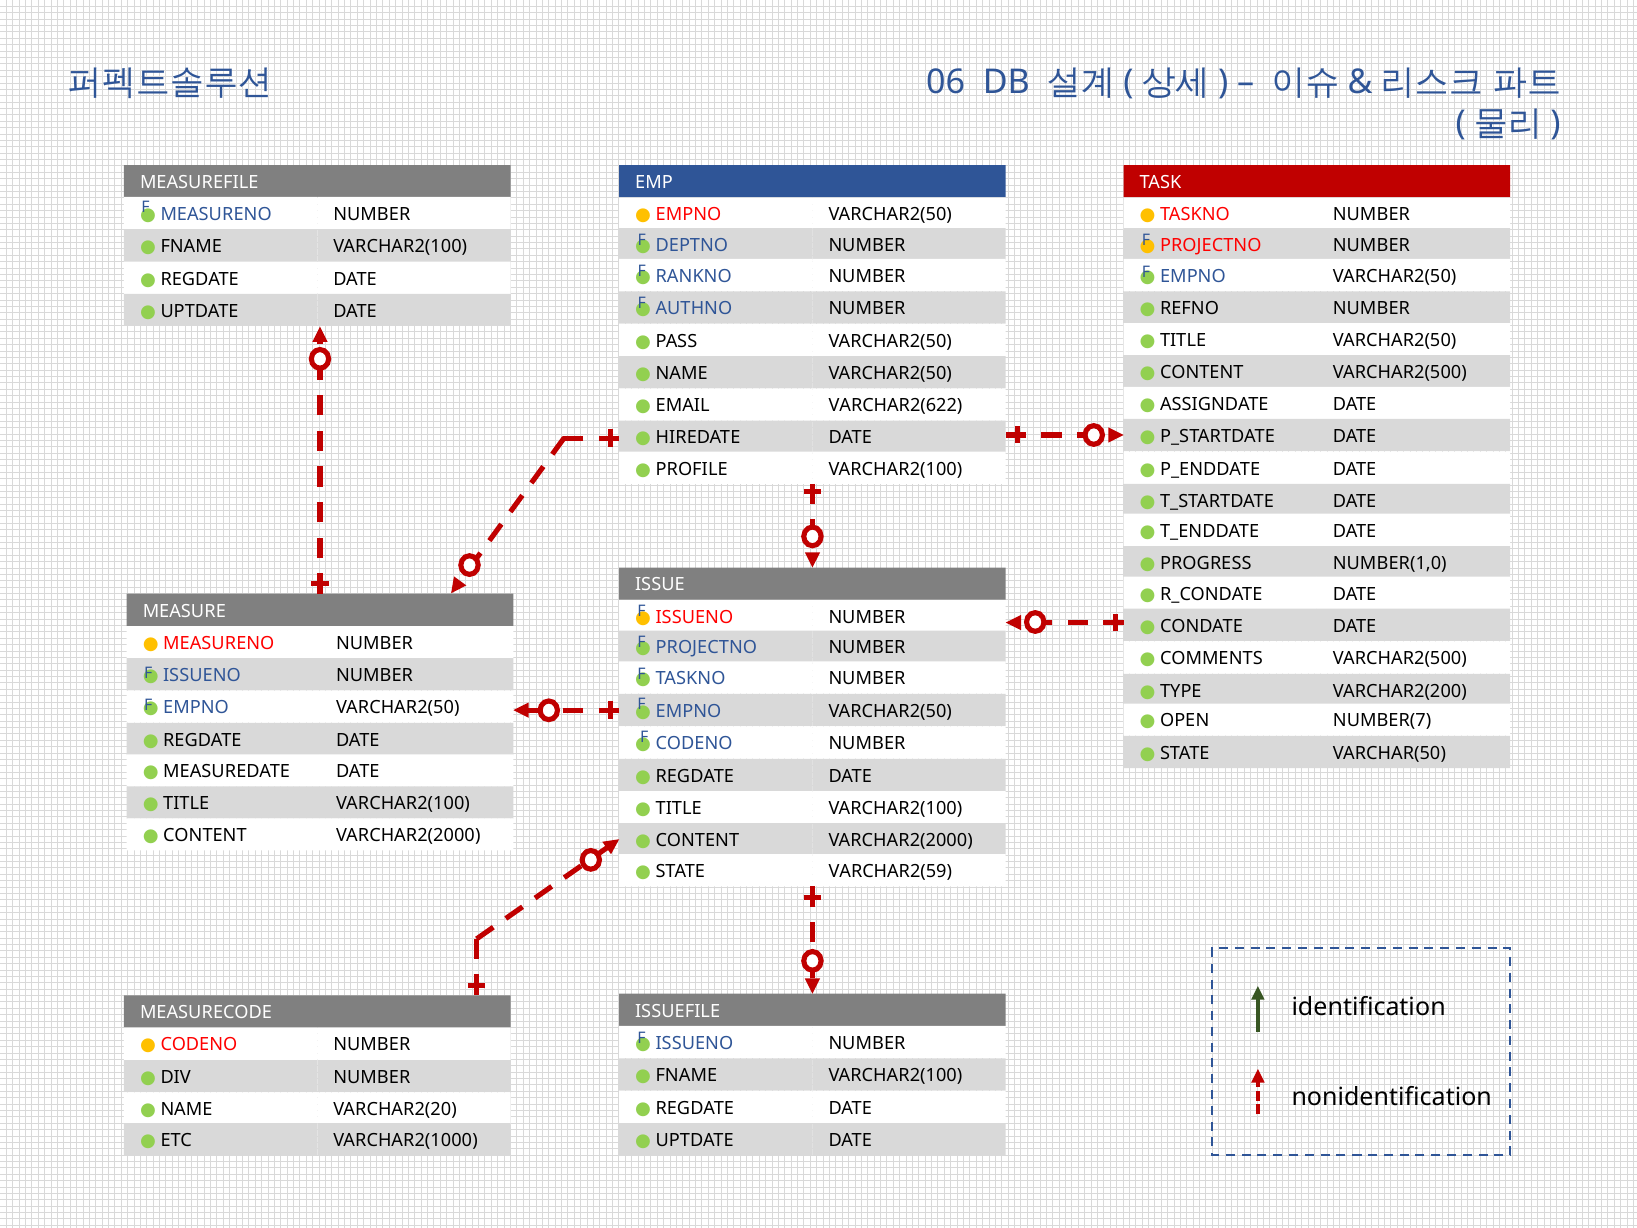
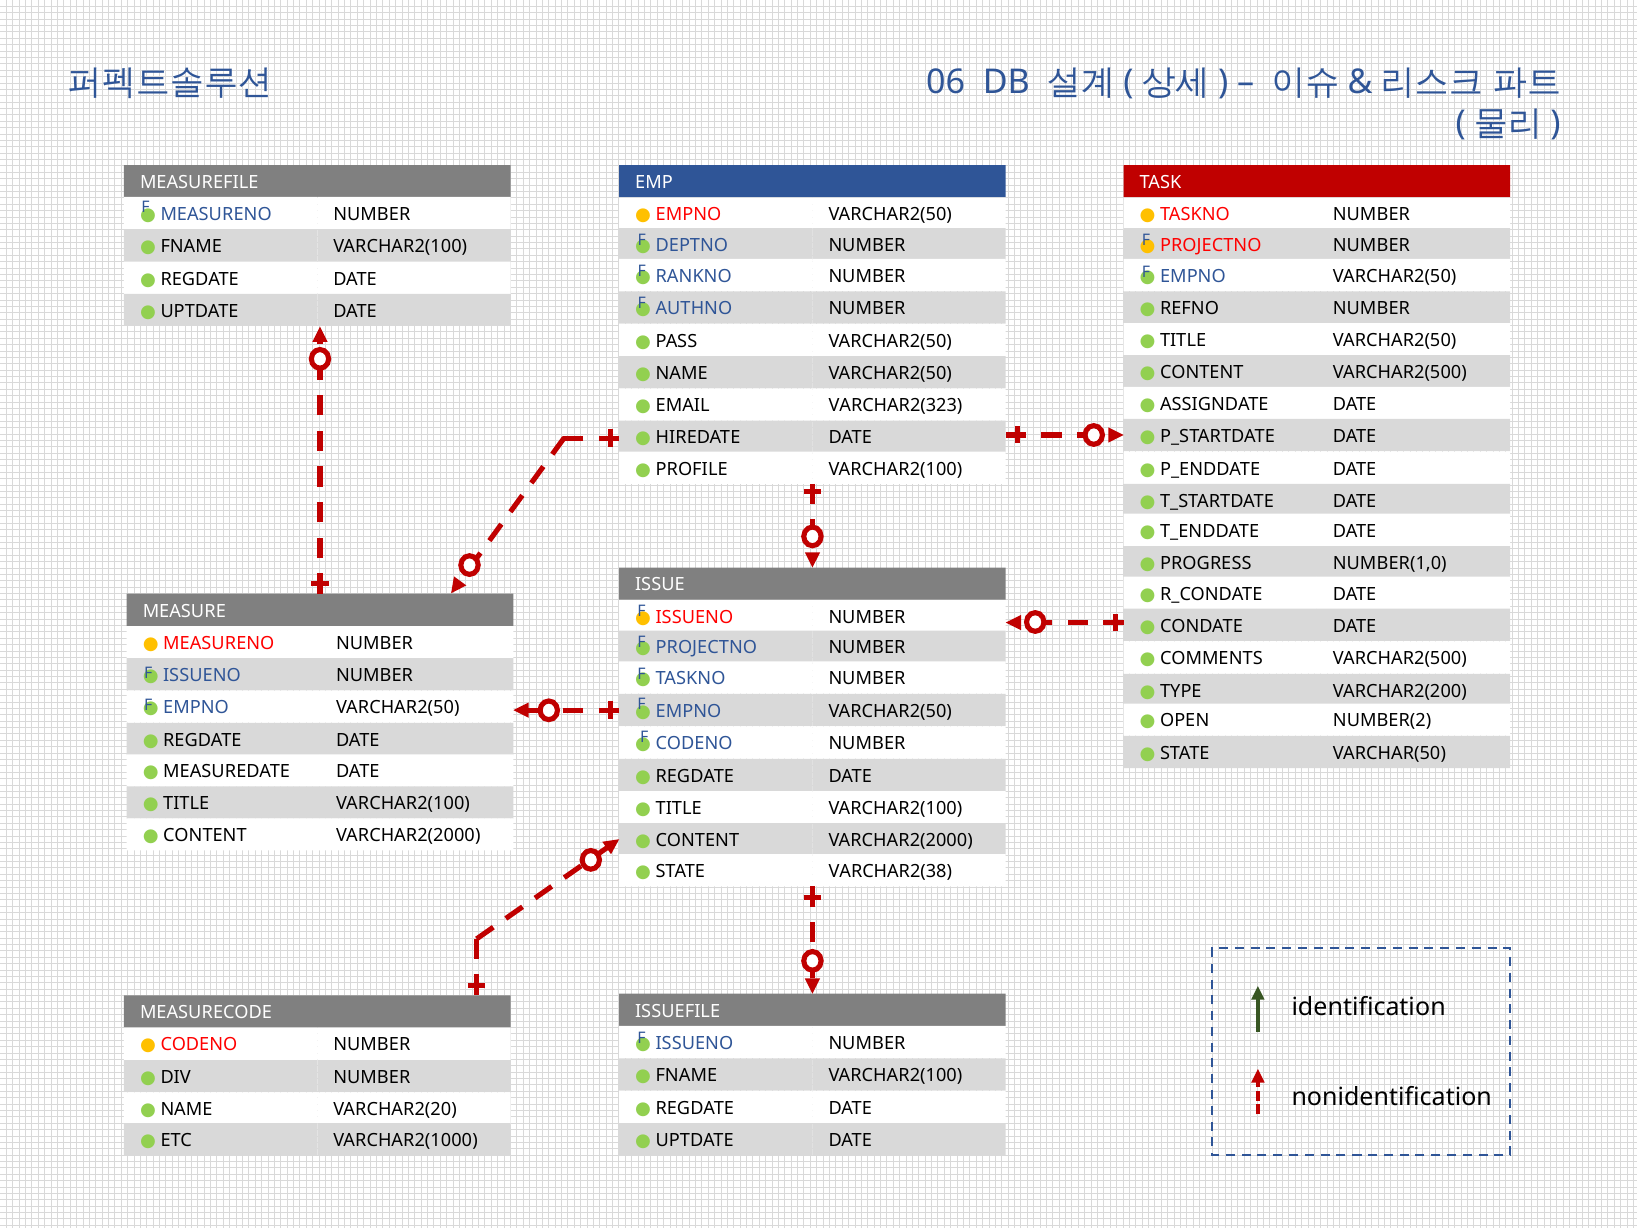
VARCHAR2(622: VARCHAR2(622 -> VARCHAR2(323
NUMBER(7: NUMBER(7 -> NUMBER(2
VARCHAR2(59: VARCHAR2(59 -> VARCHAR2(38
